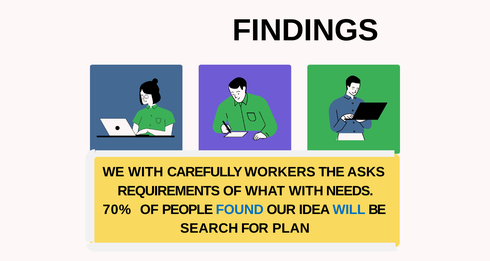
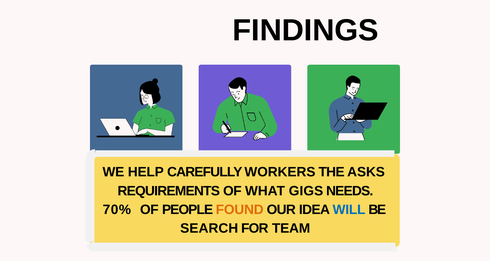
WE WITH: WITH -> HELP
WHAT WITH: WITH -> GIGS
FOUND colour: blue -> orange
PLAN: PLAN -> TEAM
